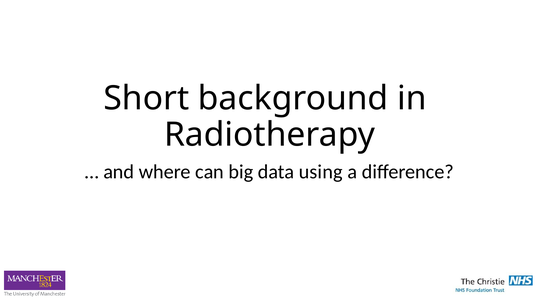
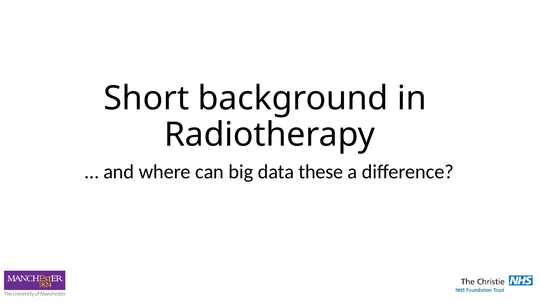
using: using -> these
